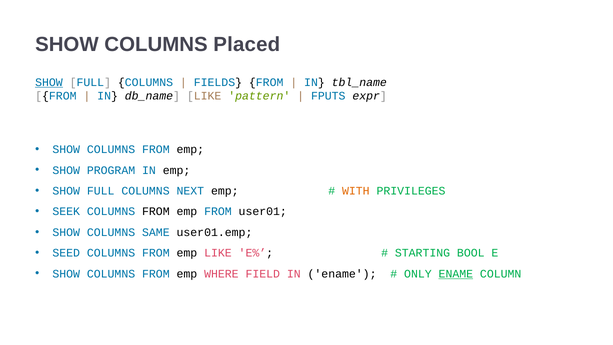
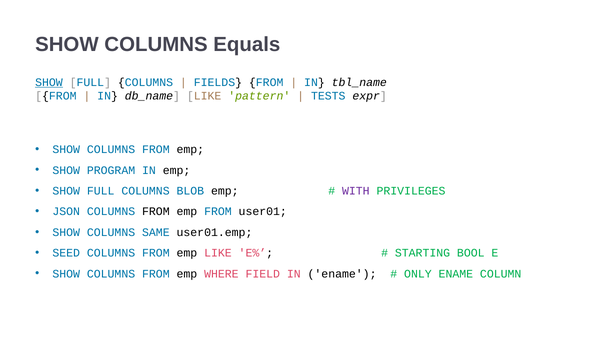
Placed: Placed -> Equals
FPUTS: FPUTS -> TESTS
NEXT: NEXT -> BLOB
WITH colour: orange -> purple
SEEK: SEEK -> JSON
ENAME at (456, 274) underline: present -> none
